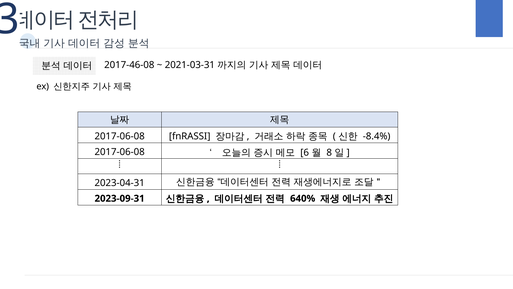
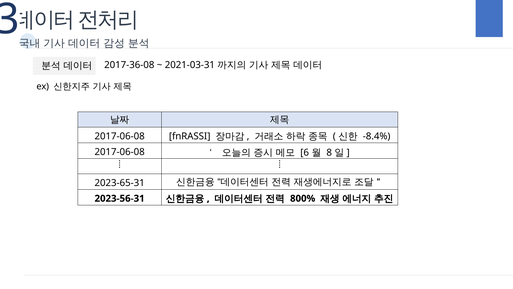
2017-46-08: 2017-46-08 -> 2017-36-08
2023-04-31: 2023-04-31 -> 2023-65-31
2023-09-31: 2023-09-31 -> 2023-56-31
640%: 640% -> 800%
